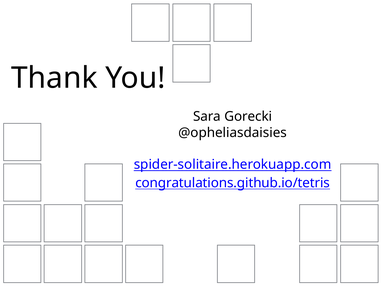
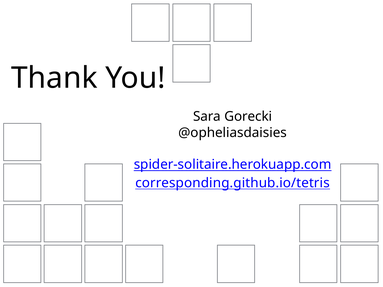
congratulations.github.io/tetris: congratulations.github.io/tetris -> corresponding.github.io/tetris
